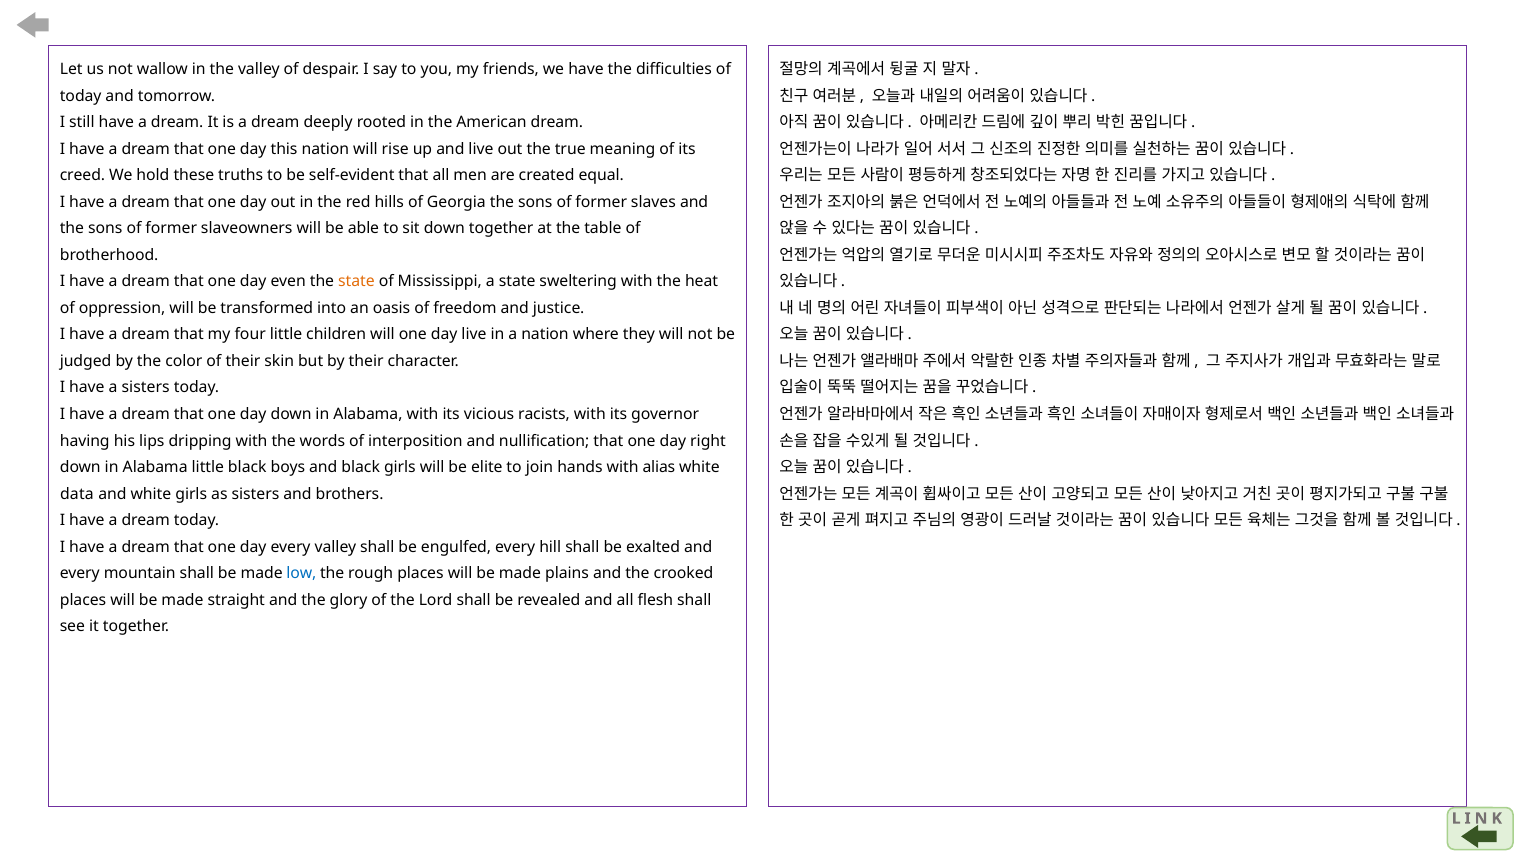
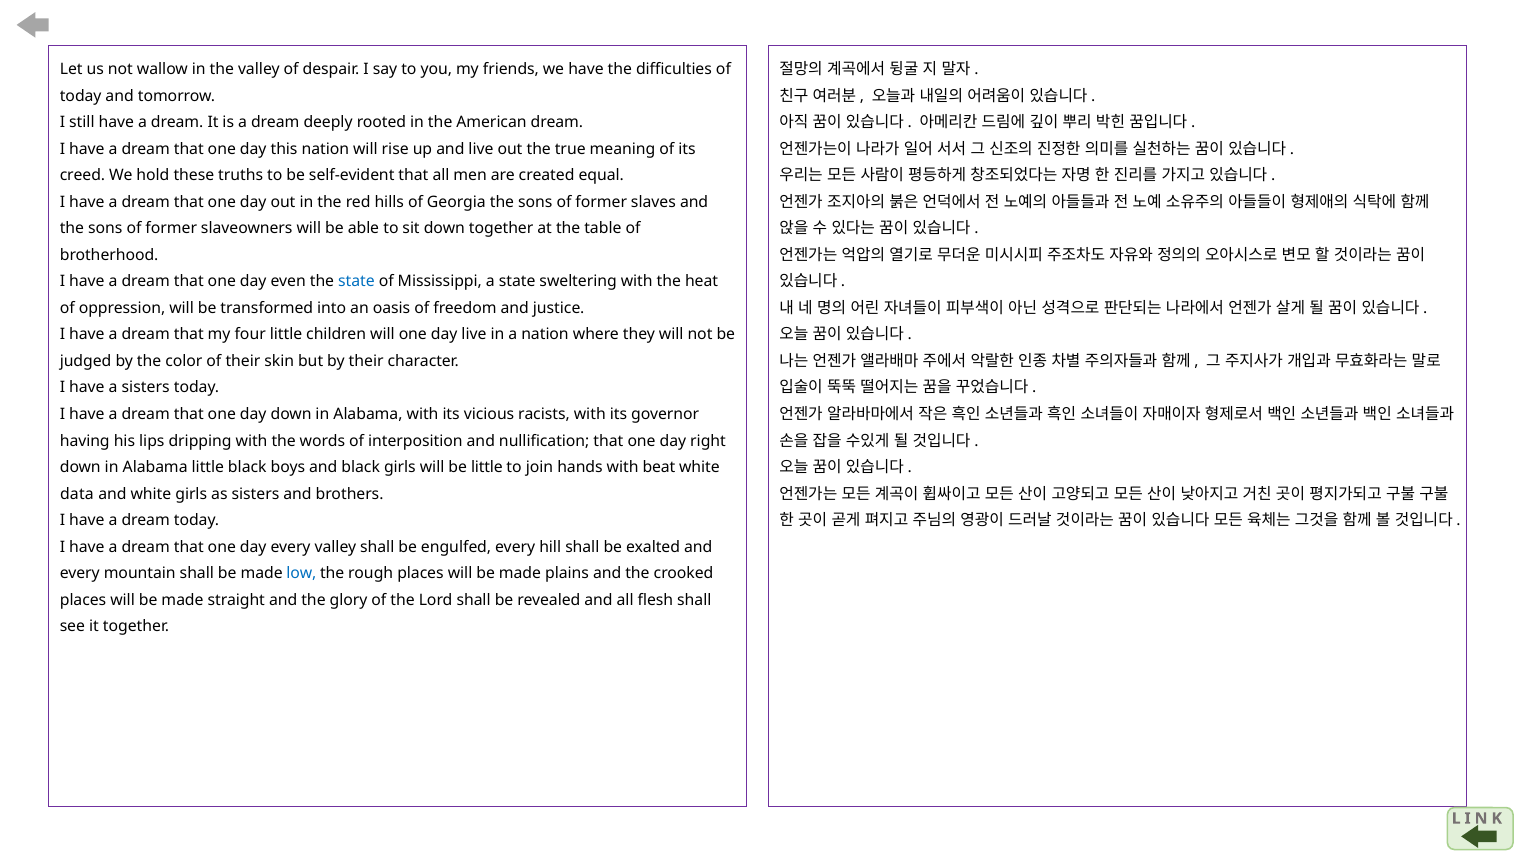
state at (356, 282) colour: orange -> blue
be elite: elite -> little
alias: alias -> beat
